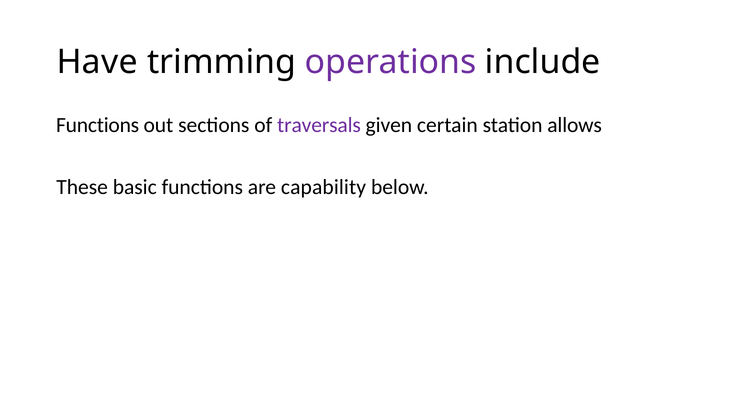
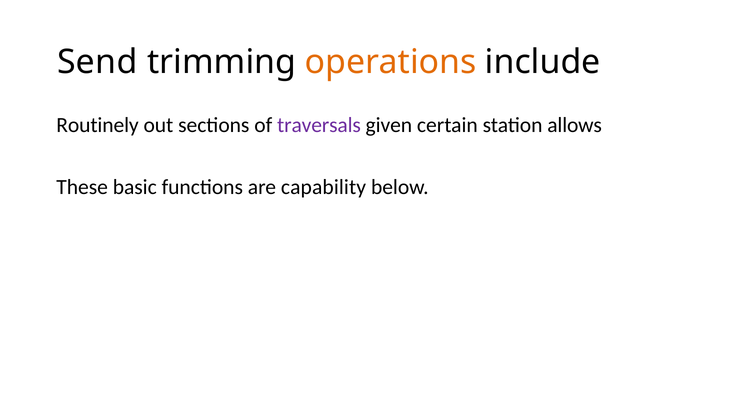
Have: Have -> Send
operations colour: purple -> orange
Functions at (98, 125): Functions -> Routinely
